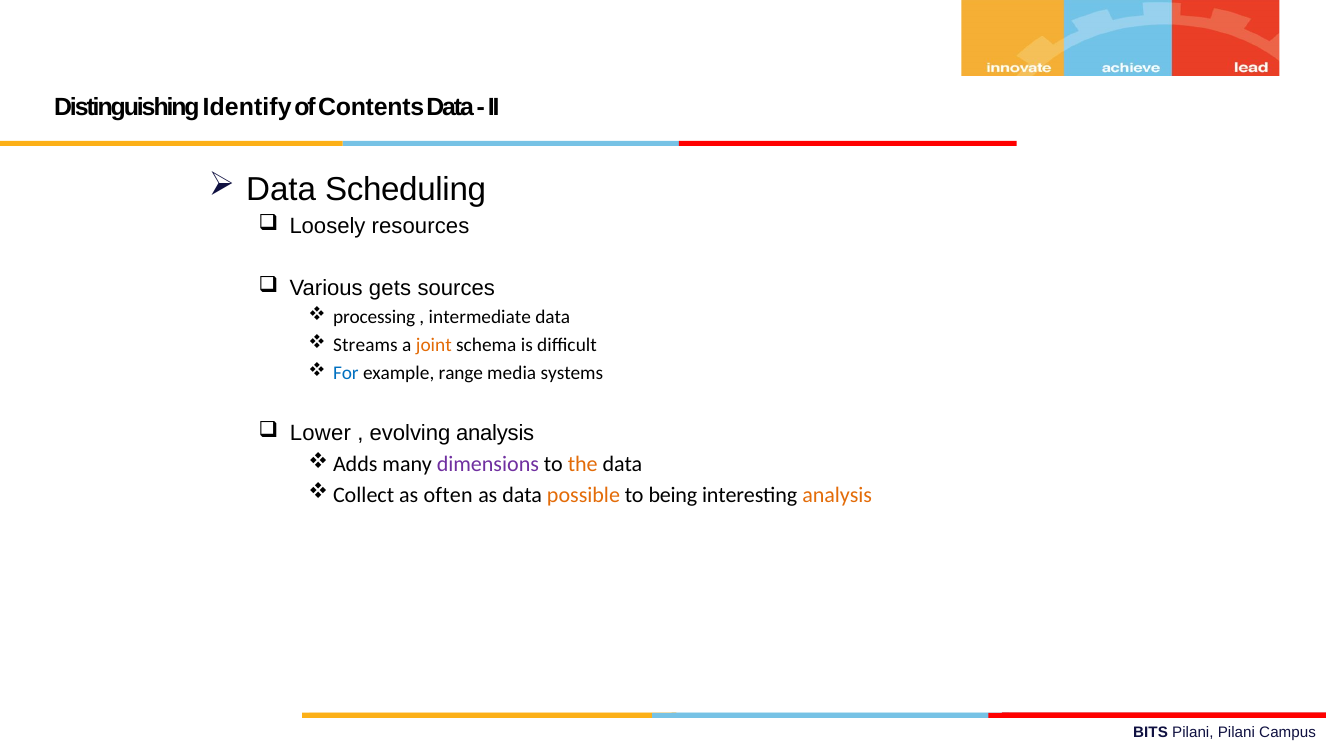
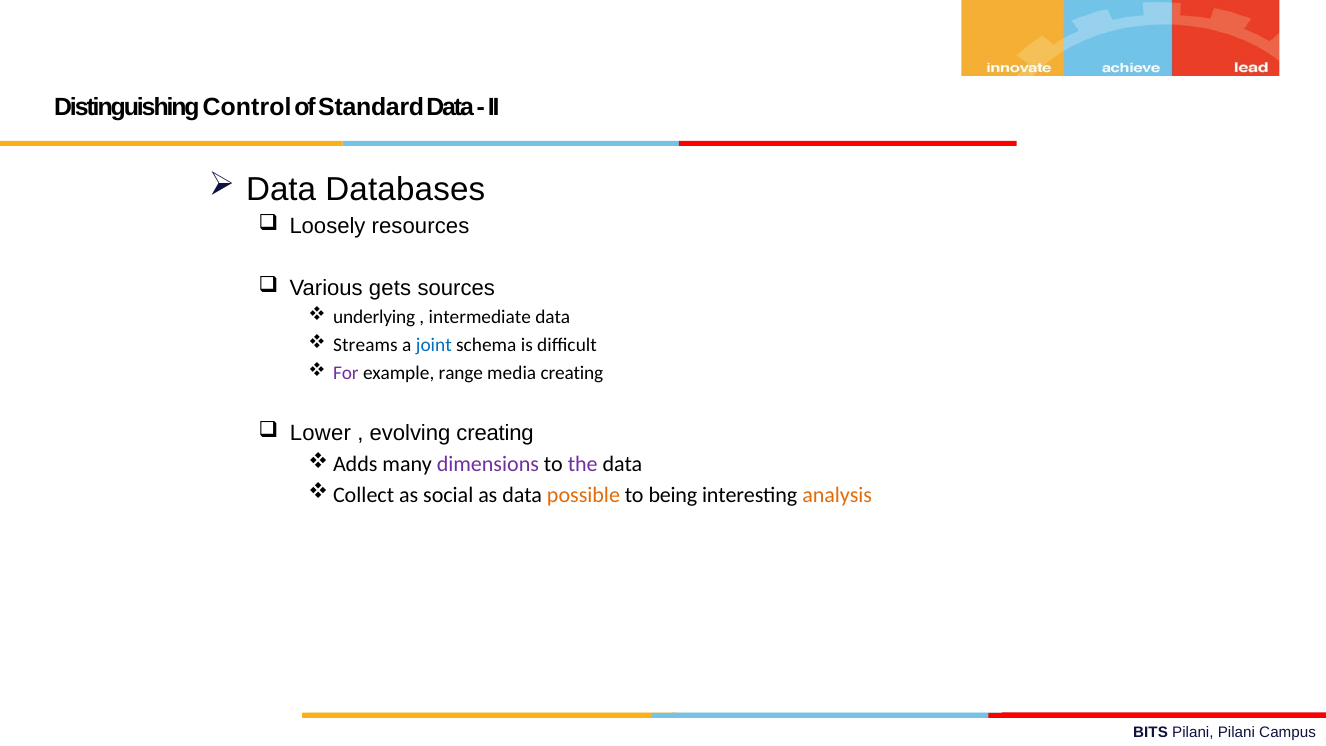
Identify: Identify -> Control
Contents: Contents -> Standard
Scheduling: Scheduling -> Databases
processing: processing -> underlying
joint colour: orange -> blue
For colour: blue -> purple
media systems: systems -> creating
evolving analysis: analysis -> creating
the colour: orange -> purple
often: often -> social
